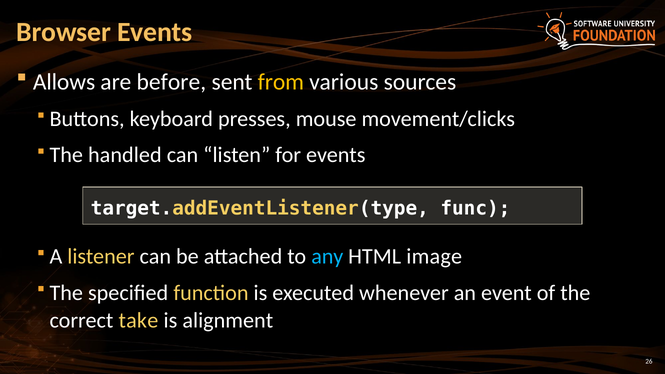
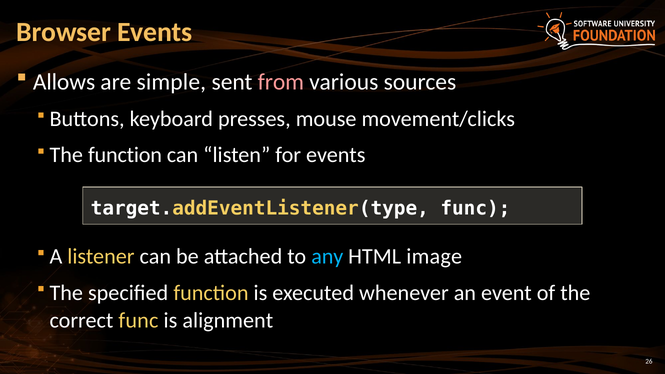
before: before -> simple
from colour: yellow -> pink
The handled: handled -> function
correct take: take -> func
